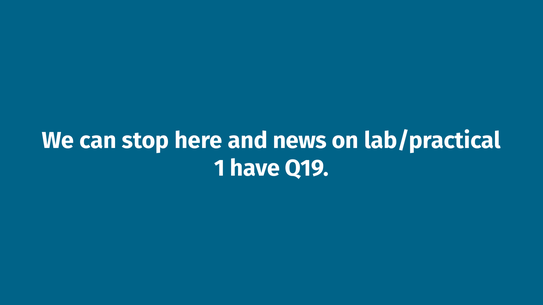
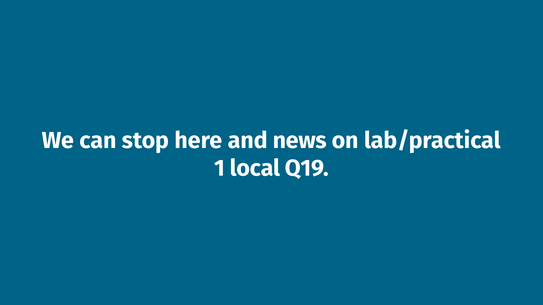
have: have -> local
